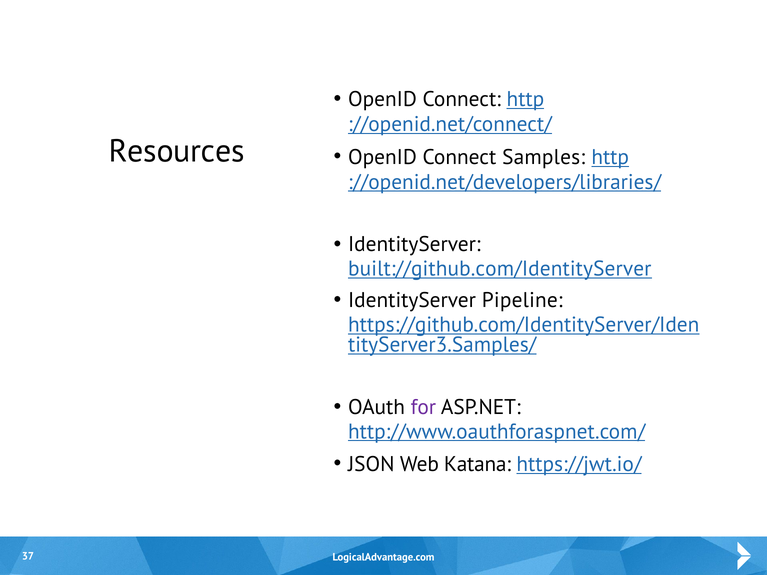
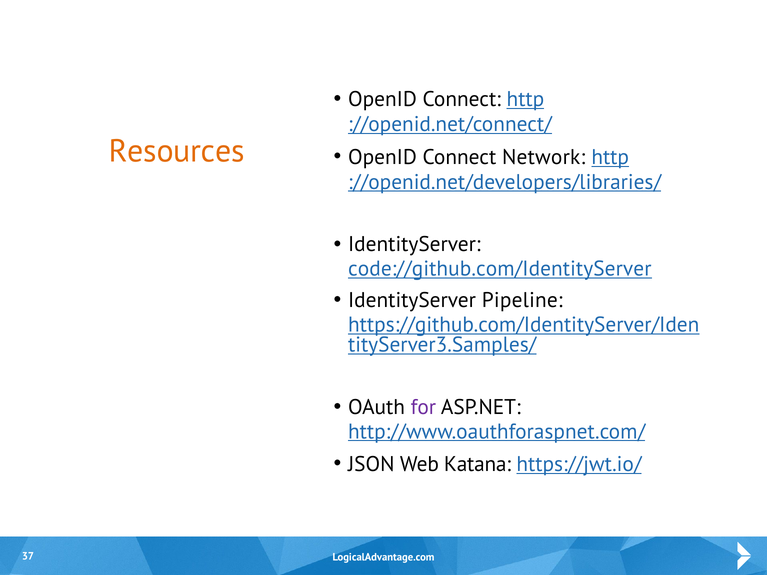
Resources colour: black -> orange
Samples: Samples -> Network
built://github.com/IdentityServer: built://github.com/IdentityServer -> code://github.com/IdentityServer
